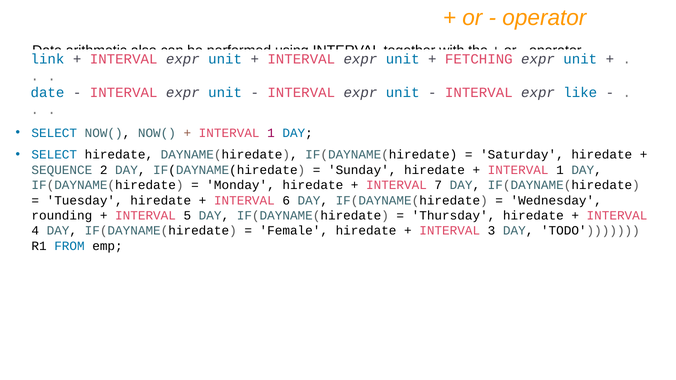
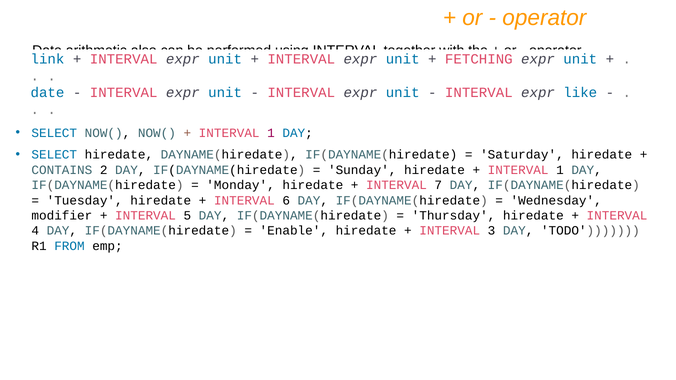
SEQUENCE: SEQUENCE -> CONTAINS
rounding: rounding -> modifier
Female: Female -> Enable
